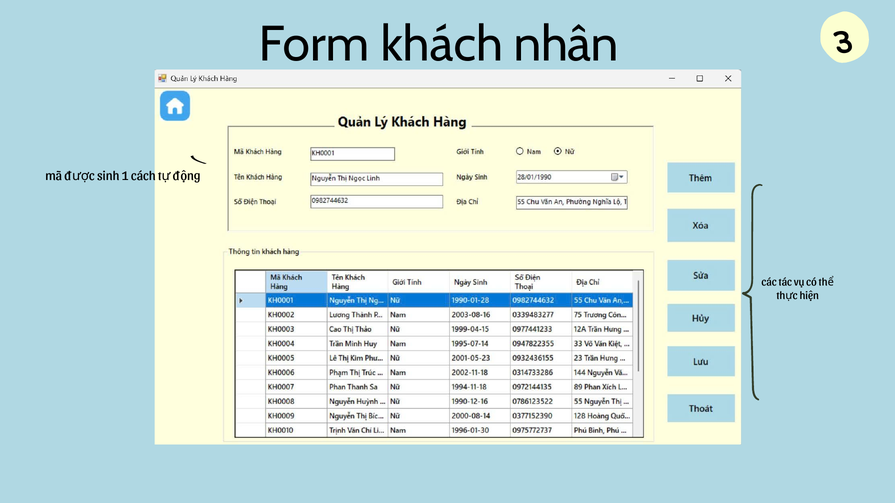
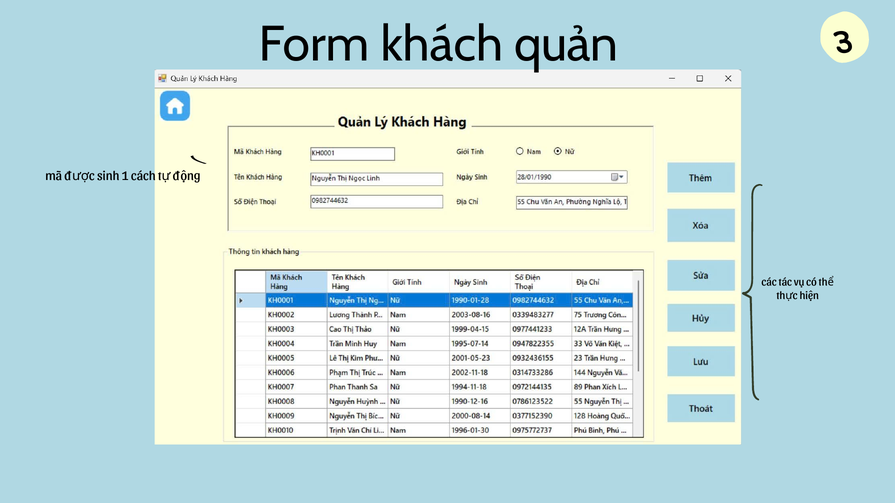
nhân: nhân -> quản
